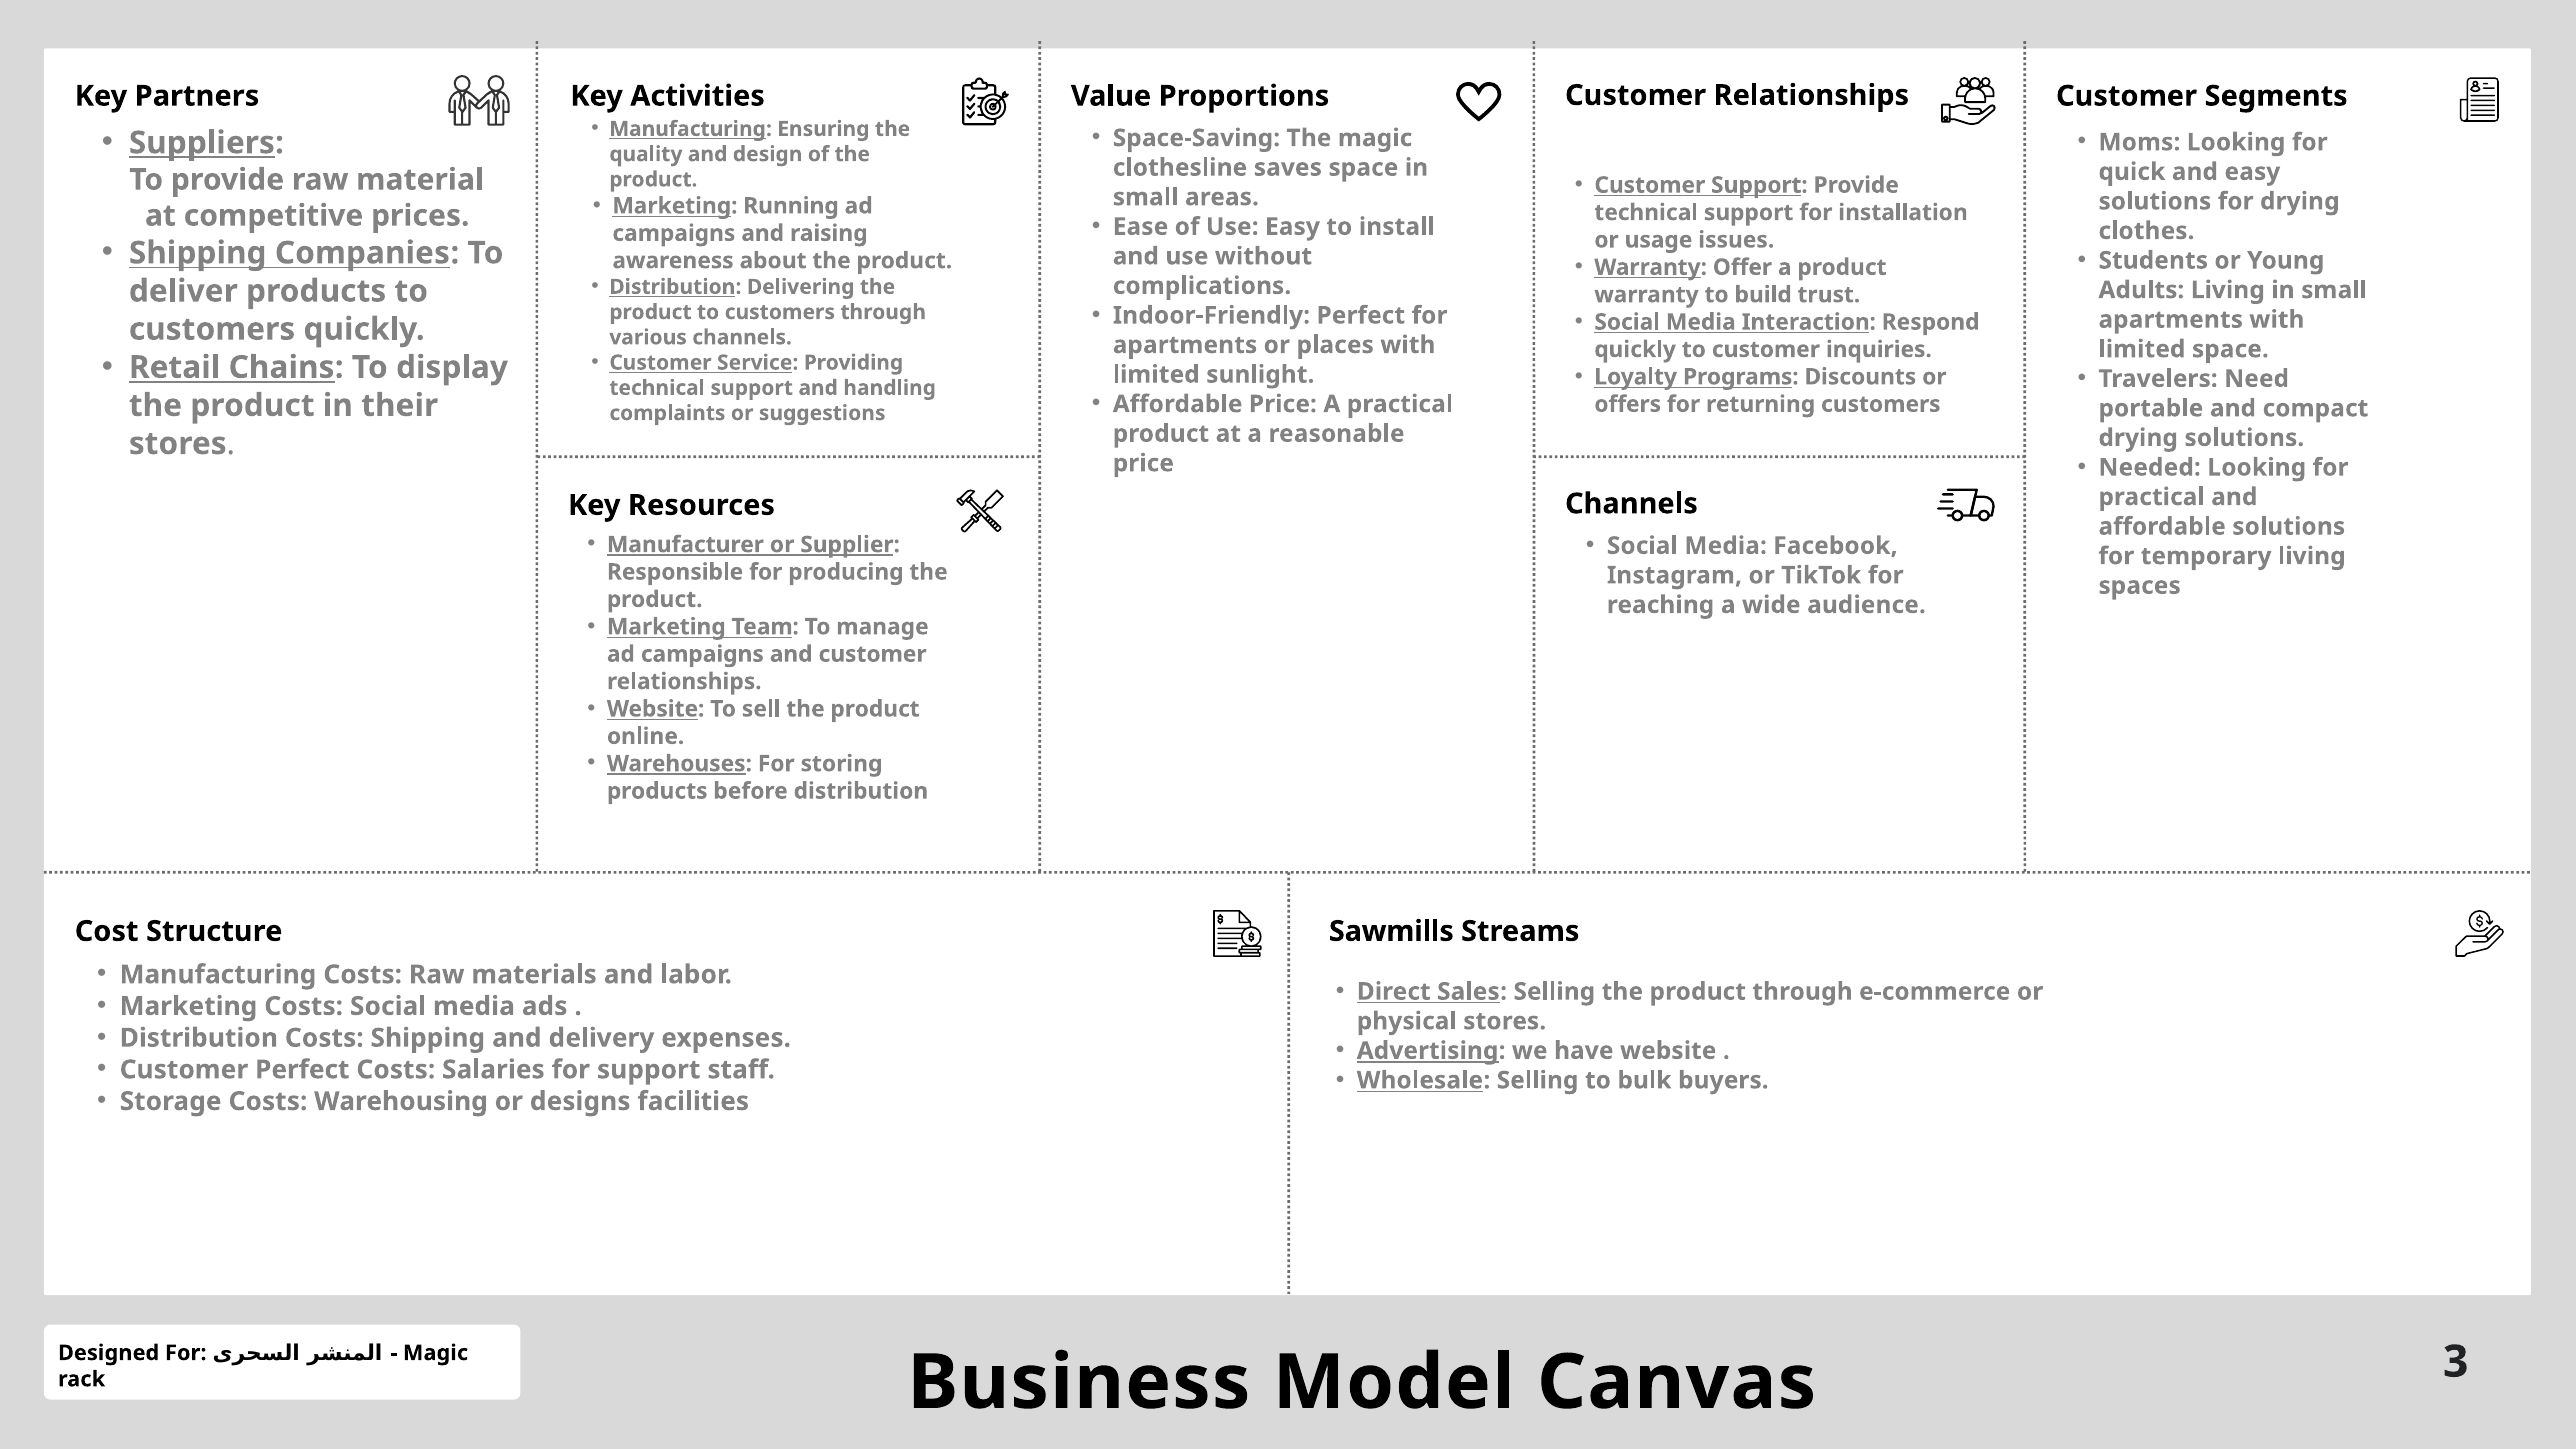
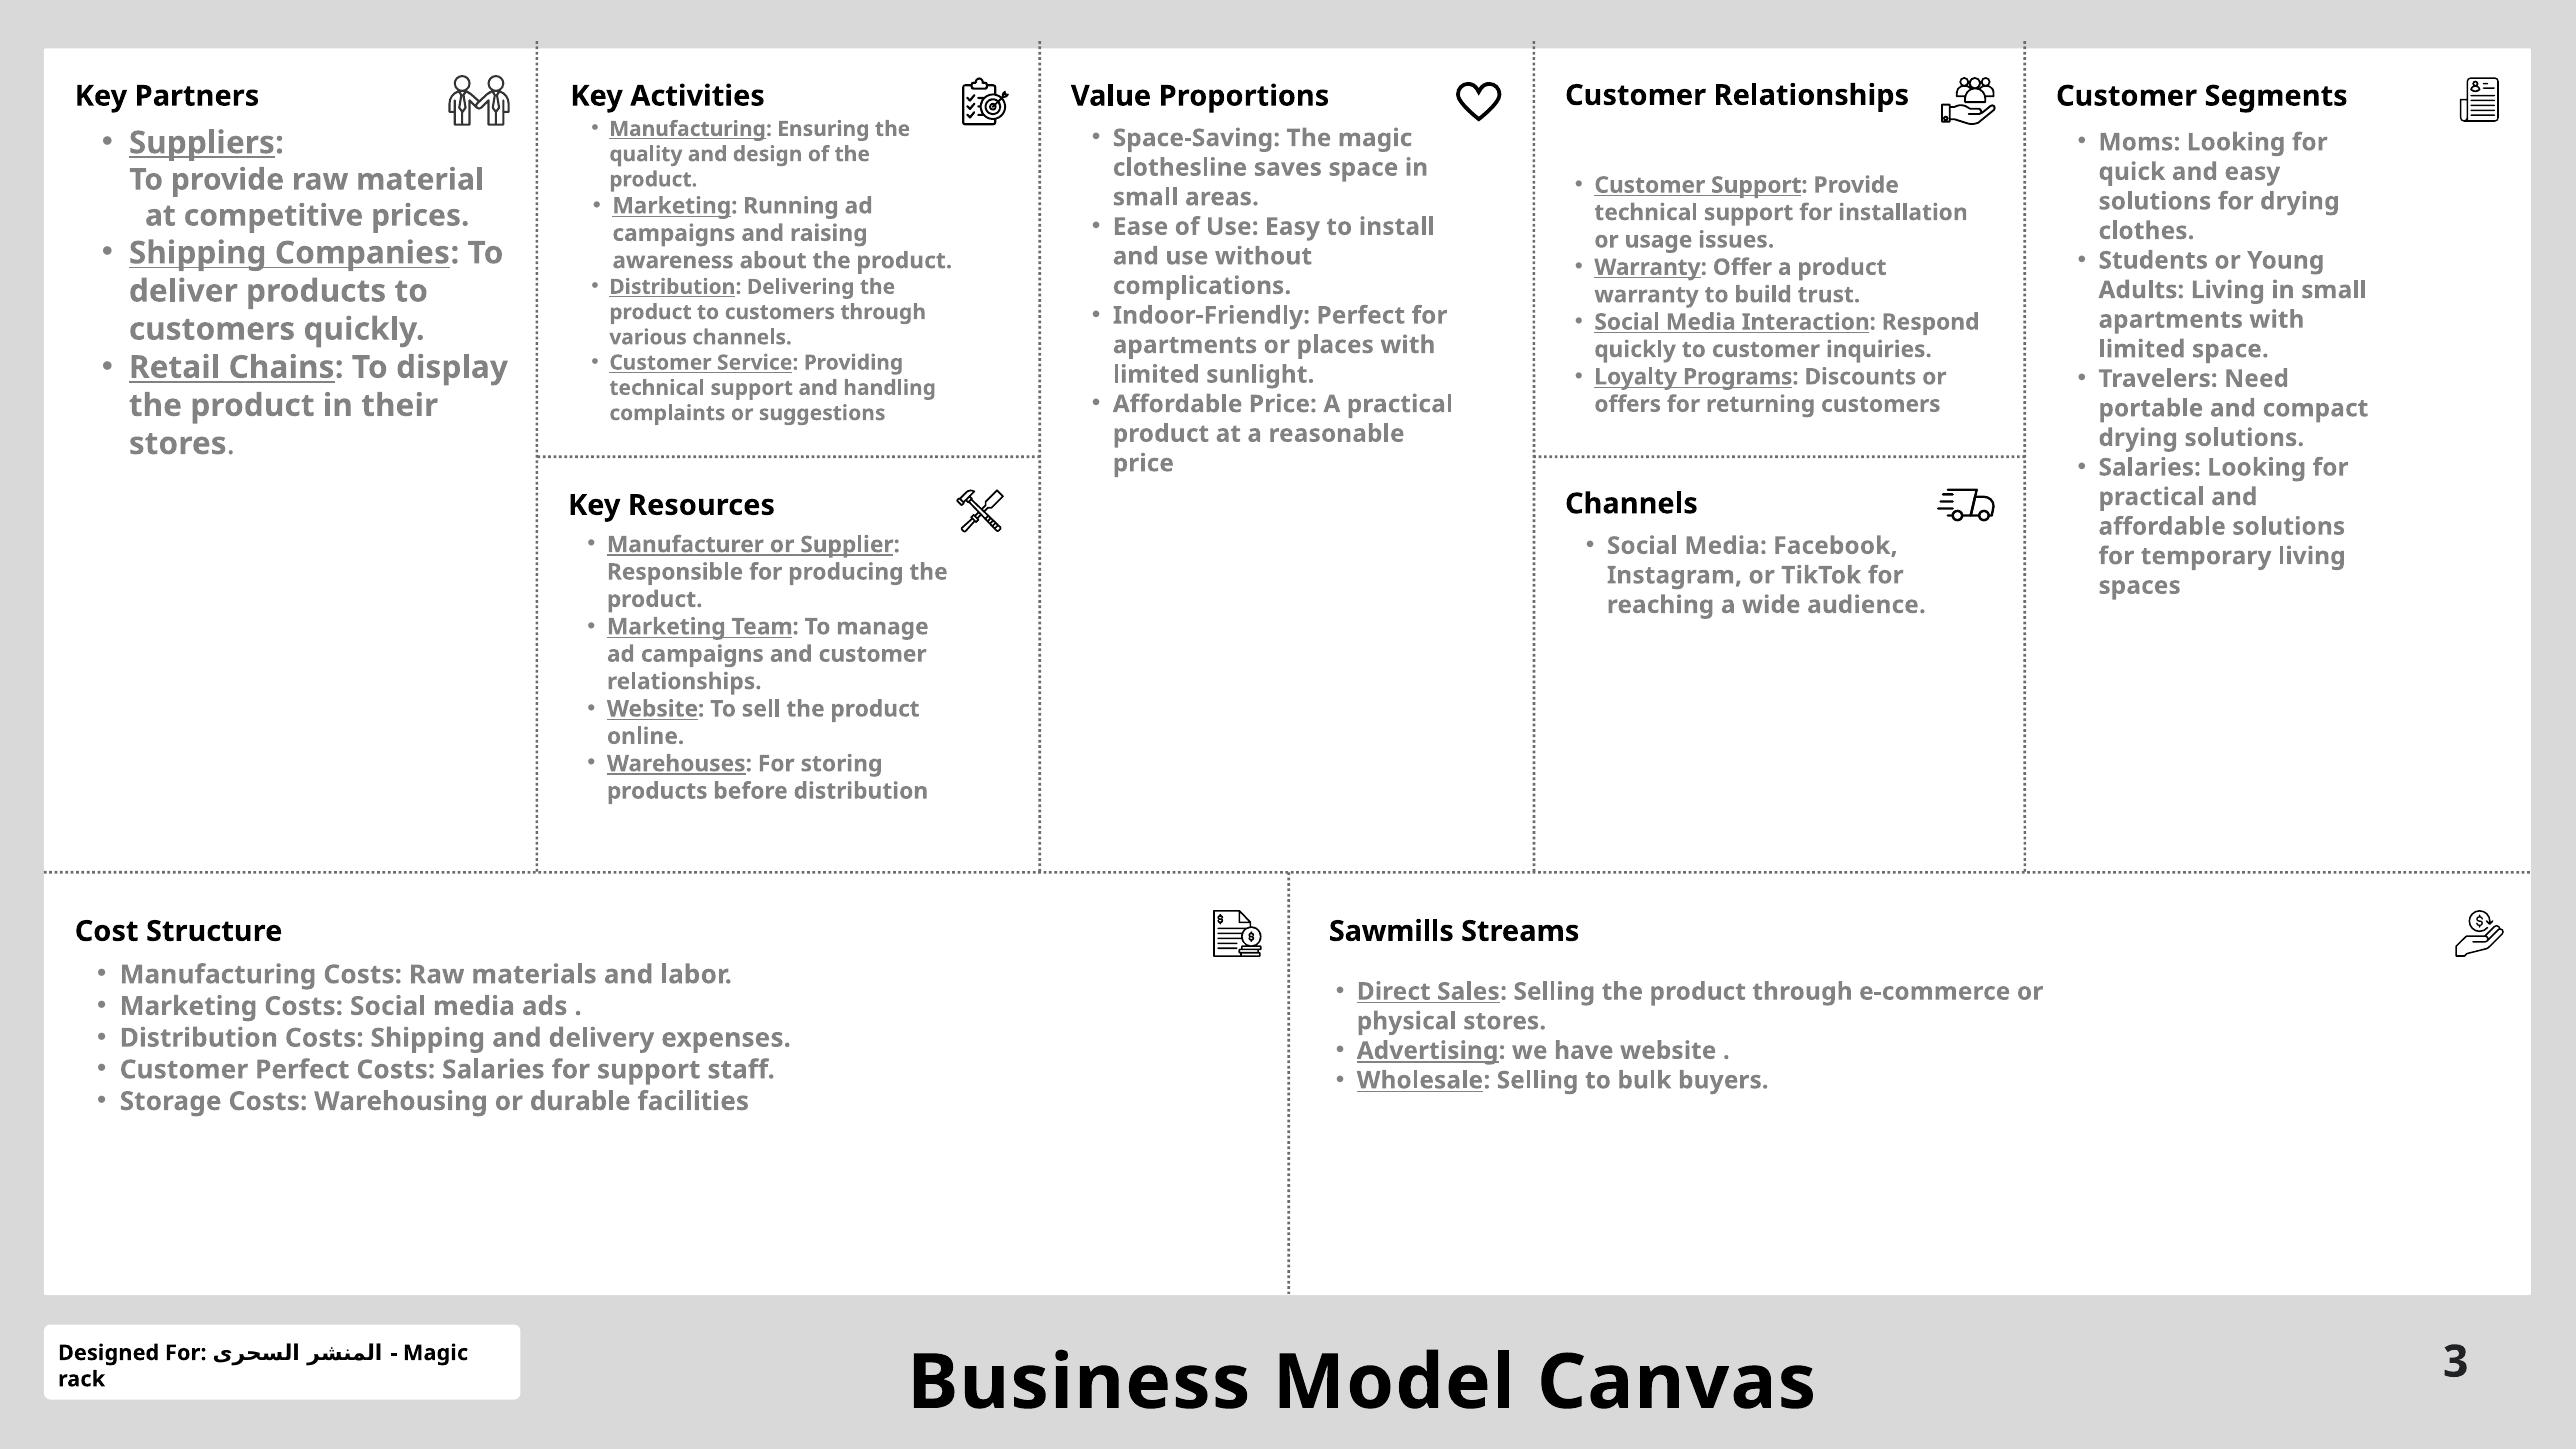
Needed at (2150, 467): Needed -> Salaries
designs: designs -> durable
